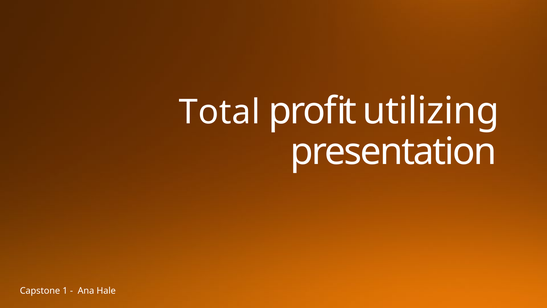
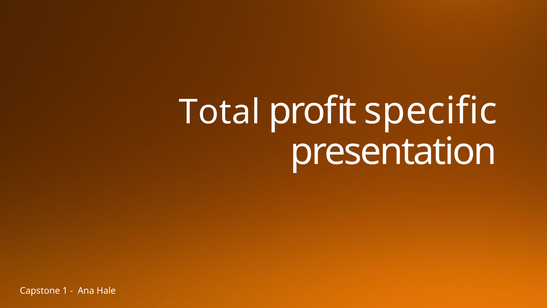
utilizing: utilizing -> specific
